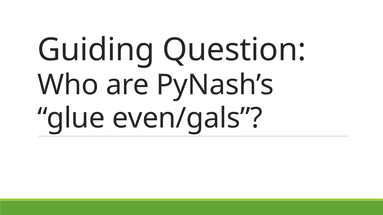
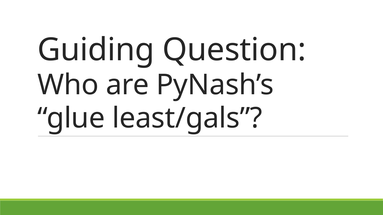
even/gals: even/gals -> least/gals
